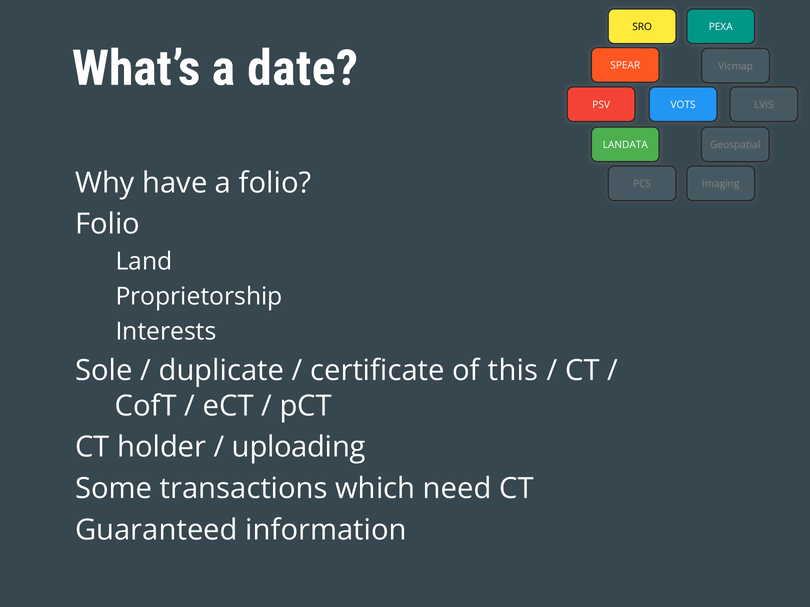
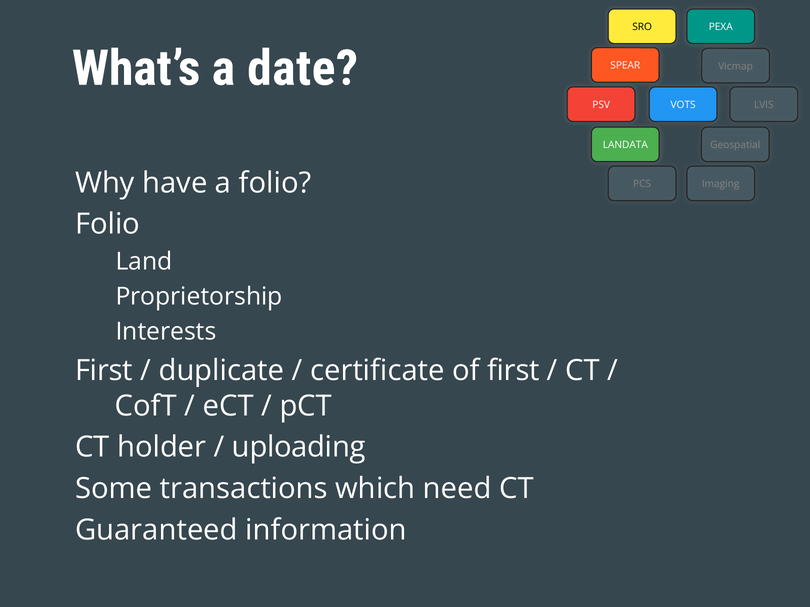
Sole at (104, 371): Sole -> First
of this: this -> first
